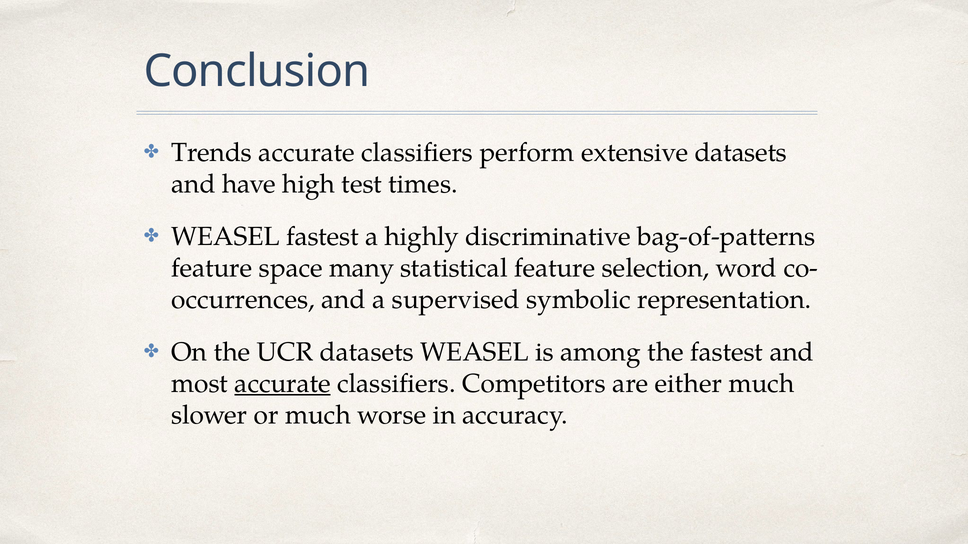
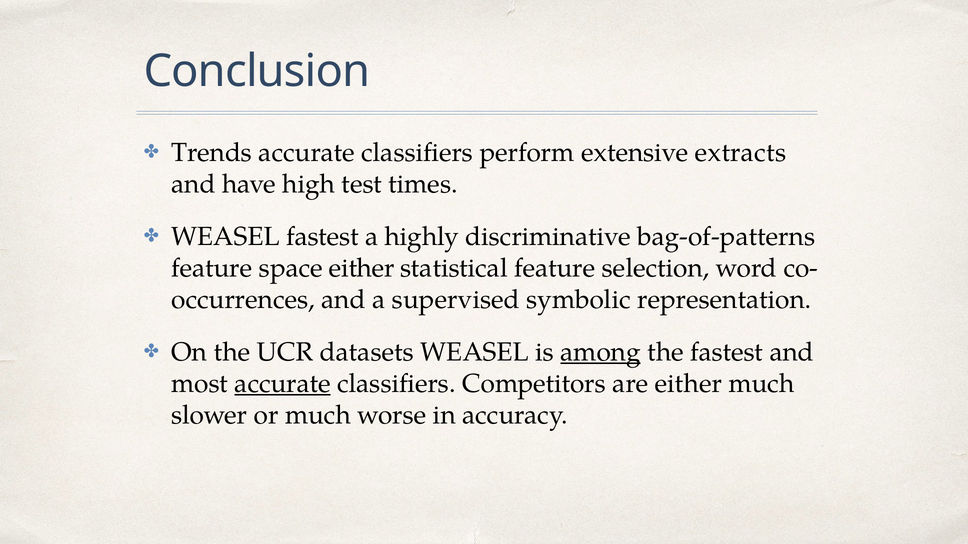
extensive datasets: datasets -> extracts
space many: many -> either
among underline: none -> present
